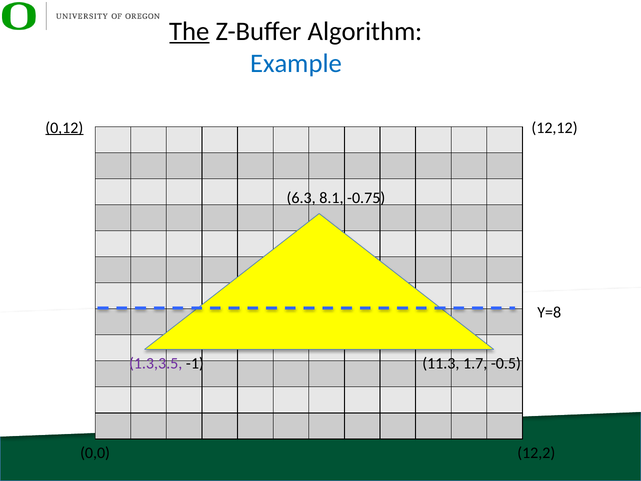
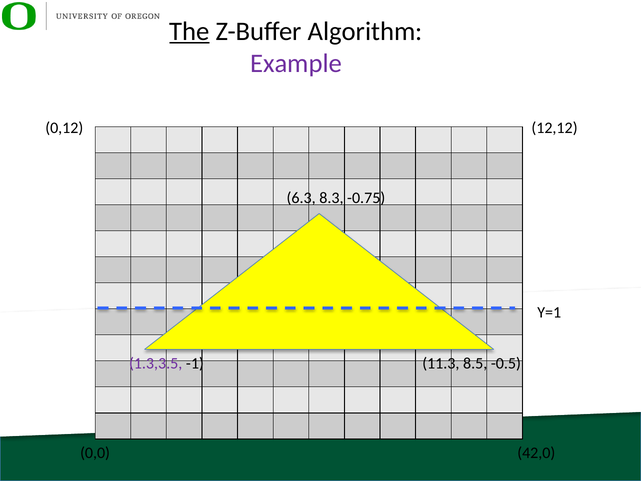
Example colour: blue -> purple
0,12 underline: present -> none
8.1: 8.1 -> 8.3
Y=8: Y=8 -> Y=1
1.7: 1.7 -> 8.5
12,2: 12,2 -> 42,0
